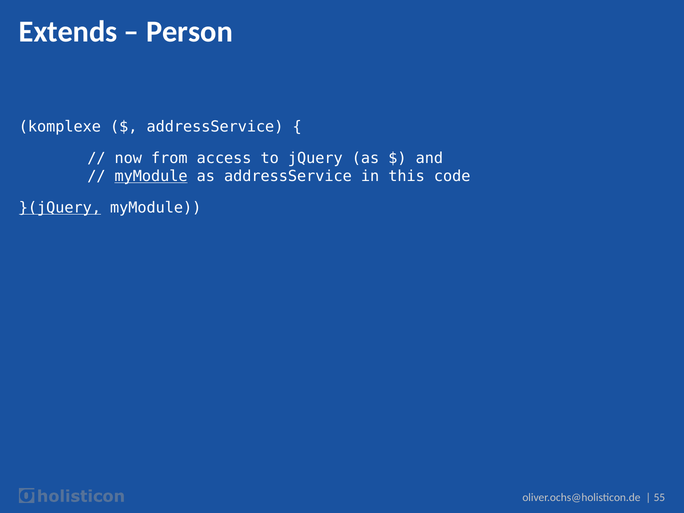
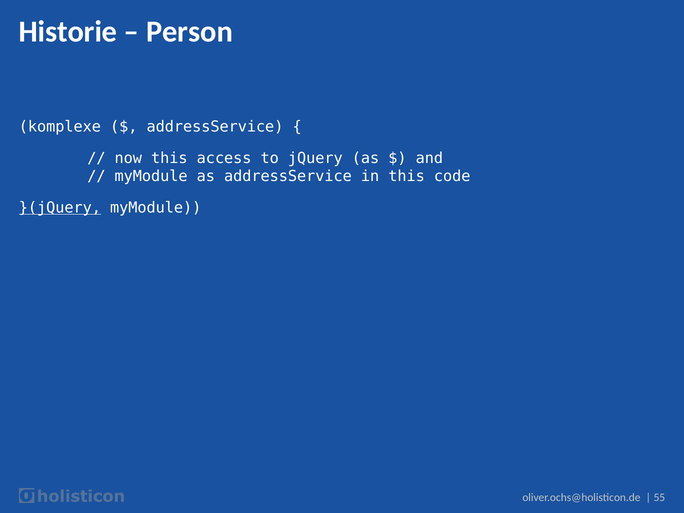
Extends: Extends -> Historie
now from: from -> this
myModule at (151, 176) underline: present -> none
